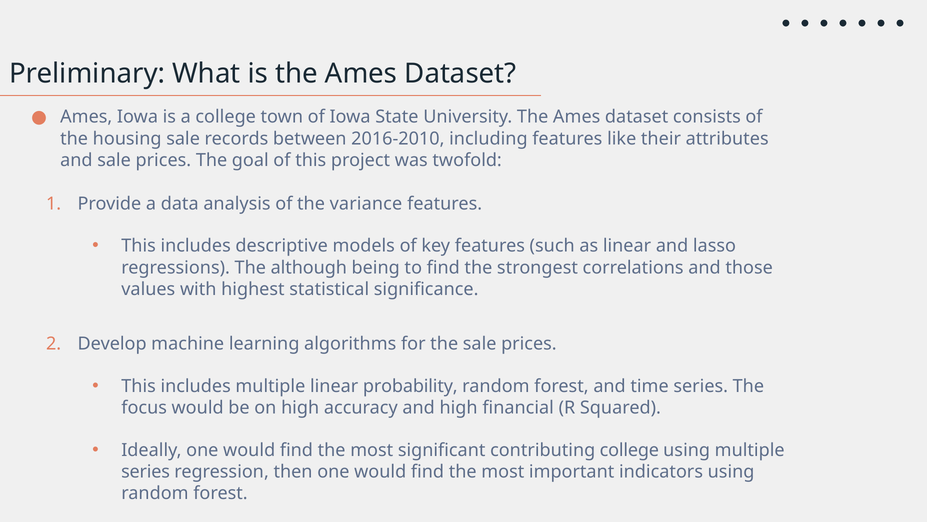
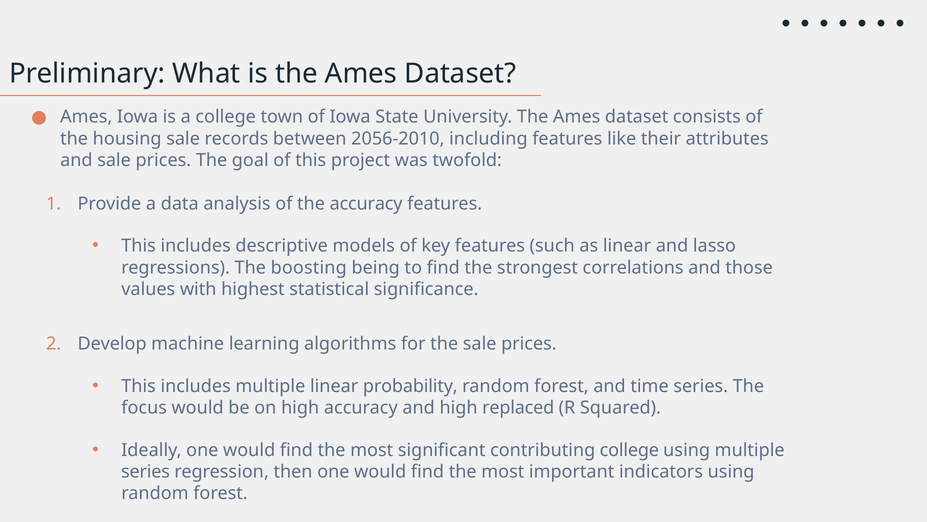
2016-2010: 2016-2010 -> 2056-2010
the variance: variance -> accuracy
although: although -> boosting
financial: financial -> replaced
